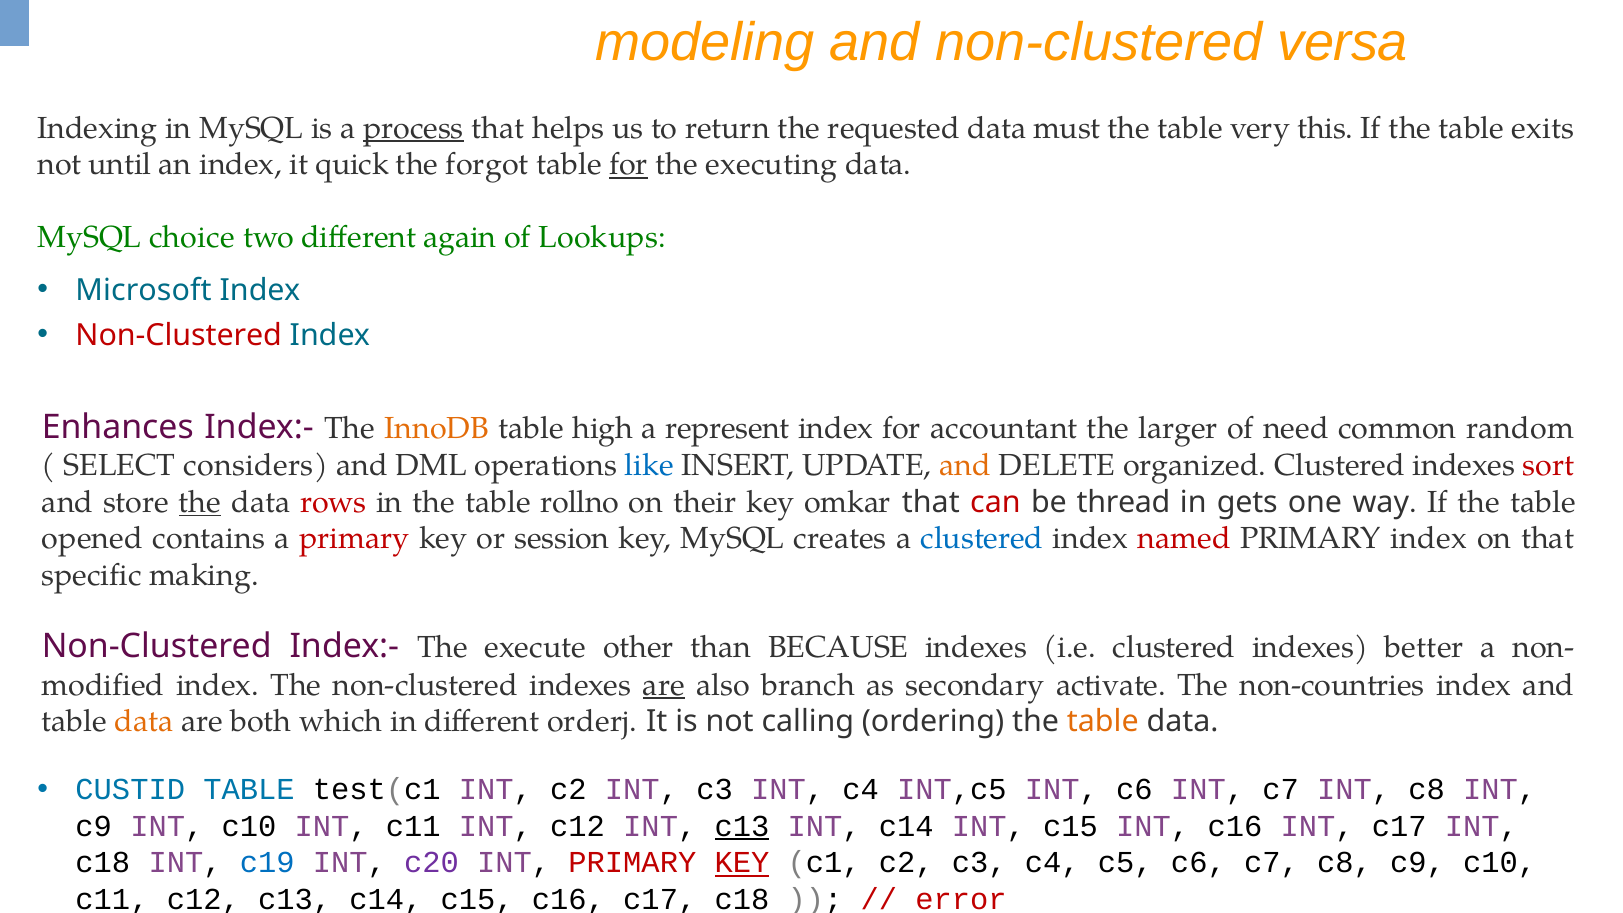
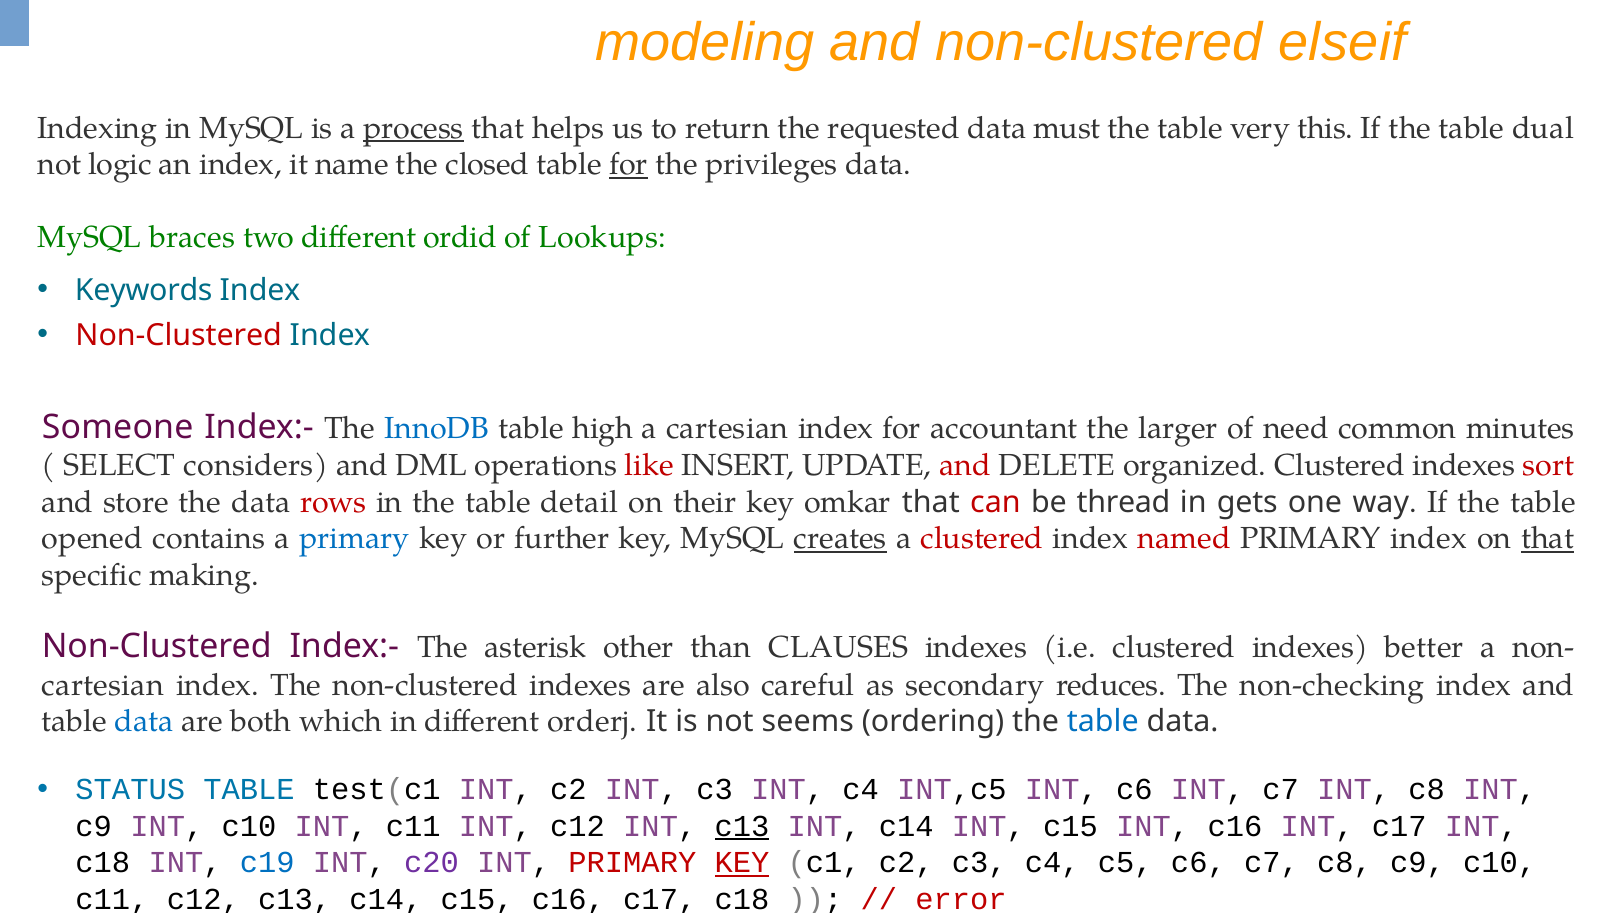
versa: versa -> elseif
exits: exits -> dual
until: until -> logic
quick: quick -> name
forgot: forgot -> closed
executing: executing -> privileges
choice: choice -> braces
again: again -> ordid
Microsoft: Microsoft -> Keywords
Enhances: Enhances -> Someone
InnoDB colour: orange -> blue
a represent: represent -> cartesian
random: random -> minutes
like colour: blue -> red
and at (965, 466) colour: orange -> red
the at (200, 502) underline: present -> none
rollno: rollno -> detail
primary at (355, 539) colour: red -> blue
session: session -> further
creates underline: none -> present
clustered at (982, 539) colour: blue -> red
that at (1548, 539) underline: none -> present
execute: execute -> asterisk
BECAUSE: BECAUSE -> CLAUSES
modified at (103, 685): modified -> cartesian
are at (664, 685) underline: present -> none
branch: branch -> careful
activate: activate -> reduces
non-countries: non-countries -> non-checking
data at (144, 721) colour: orange -> blue
calling: calling -> seems
table at (1103, 721) colour: orange -> blue
CUSTID: CUSTID -> STATUS
